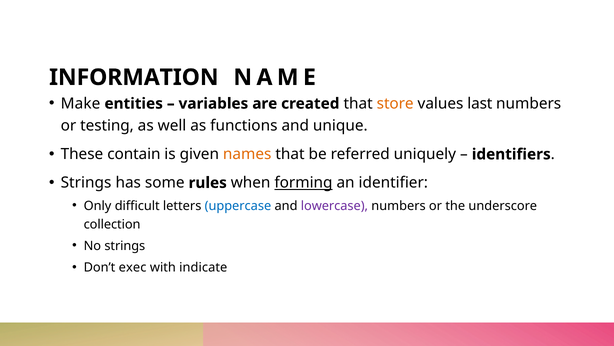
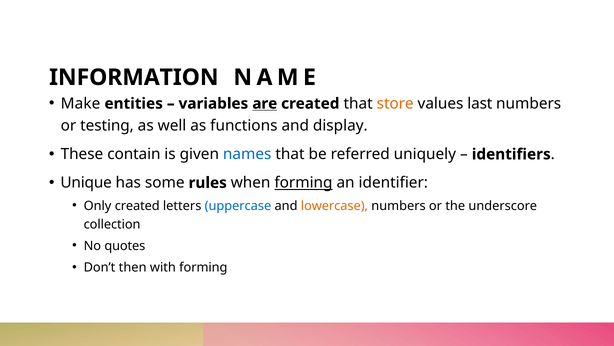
are underline: none -> present
unique: unique -> display
names colour: orange -> blue
Strings at (86, 183): Strings -> Unique
Only difficult: difficult -> created
lowercase colour: purple -> orange
No strings: strings -> quotes
exec: exec -> then
with indicate: indicate -> forming
